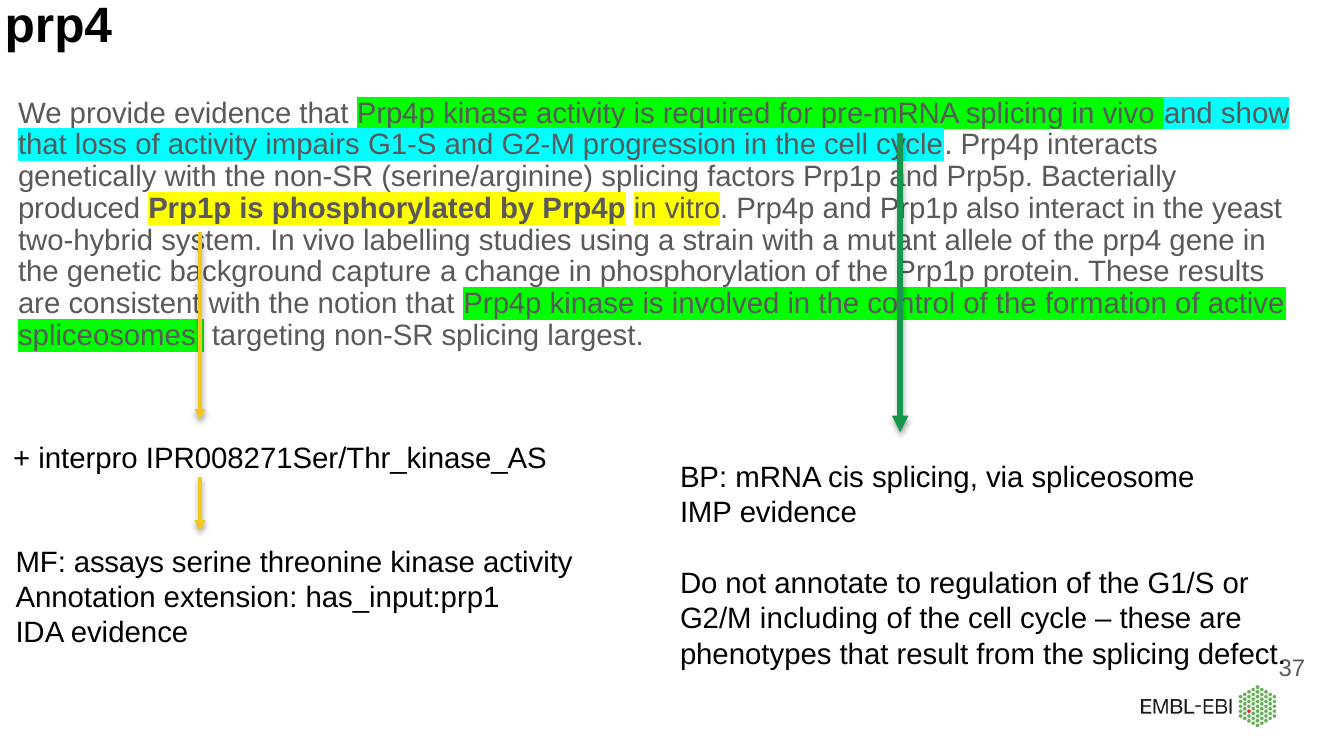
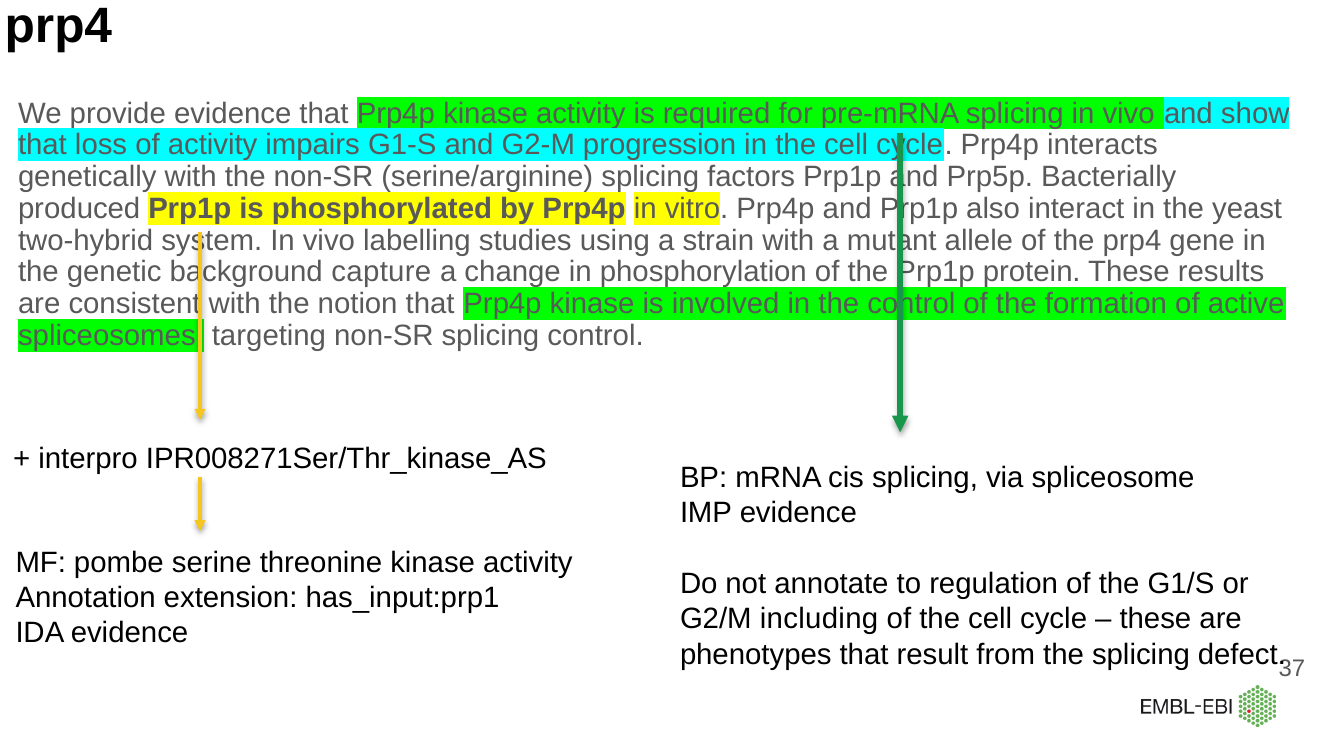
splicing largest: largest -> control
assays: assays -> pombe
